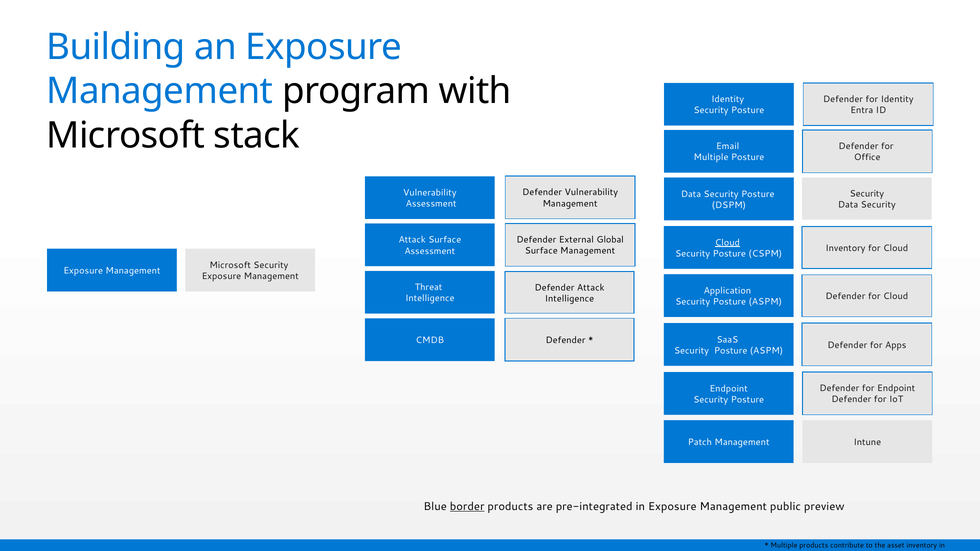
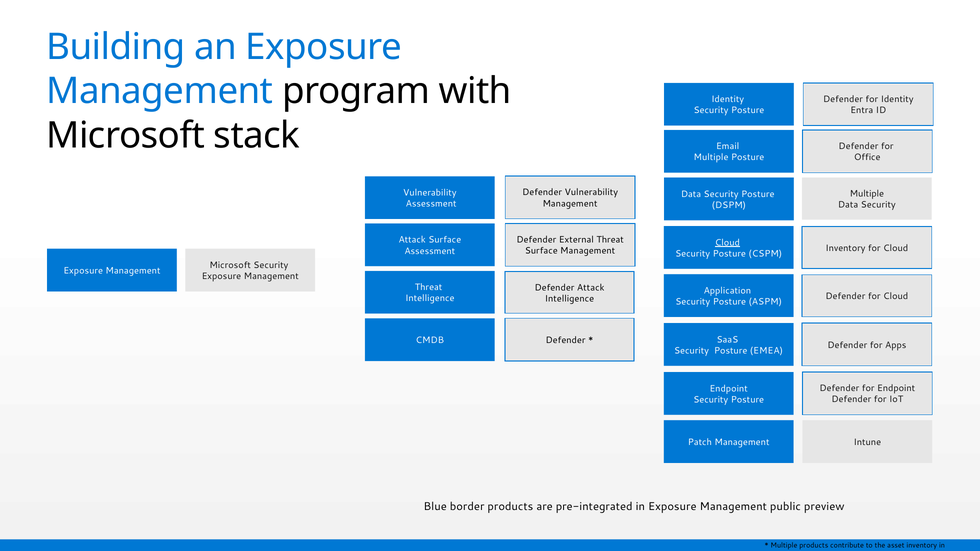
Security at (867, 194): Security -> Multiple
External Global: Global -> Threat
ASPM at (766, 351): ASPM -> EMEA
border underline: present -> none
